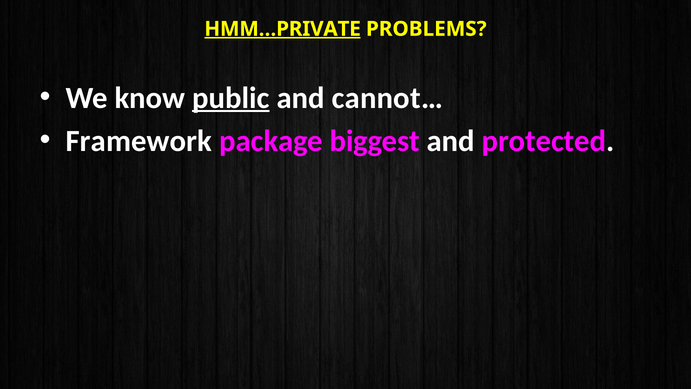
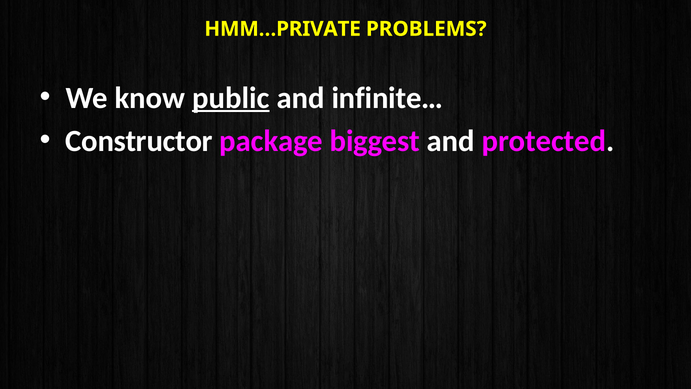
HMM…PRIVATE underline: present -> none
cannot…: cannot… -> infinite…
Framework: Framework -> Constructor
